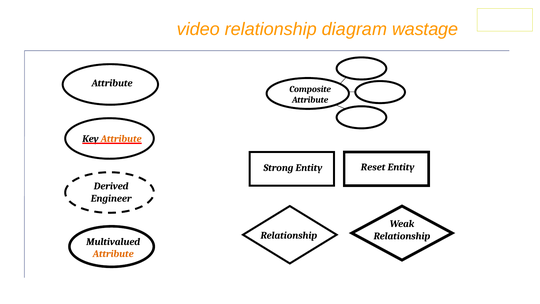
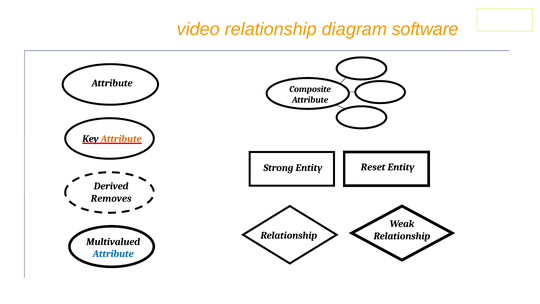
wastage: wastage -> software
Engineer: Engineer -> Removes
Attribute at (113, 254) colour: orange -> blue
